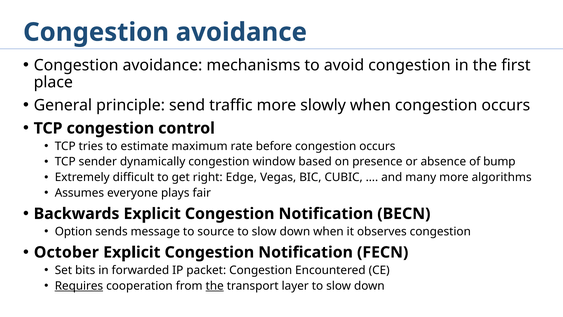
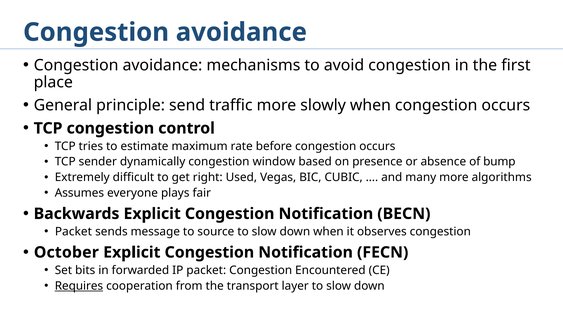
Edge: Edge -> Used
Option at (74, 231): Option -> Packet
the at (215, 286) underline: present -> none
